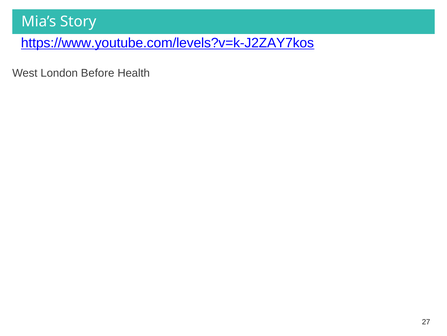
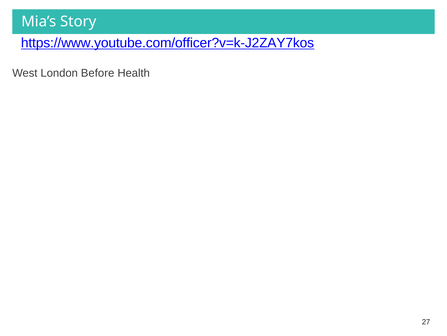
https://www.youtube.com/levels?v=k-J2ZAY7kos: https://www.youtube.com/levels?v=k-J2ZAY7kos -> https://www.youtube.com/officer?v=k-J2ZAY7kos
